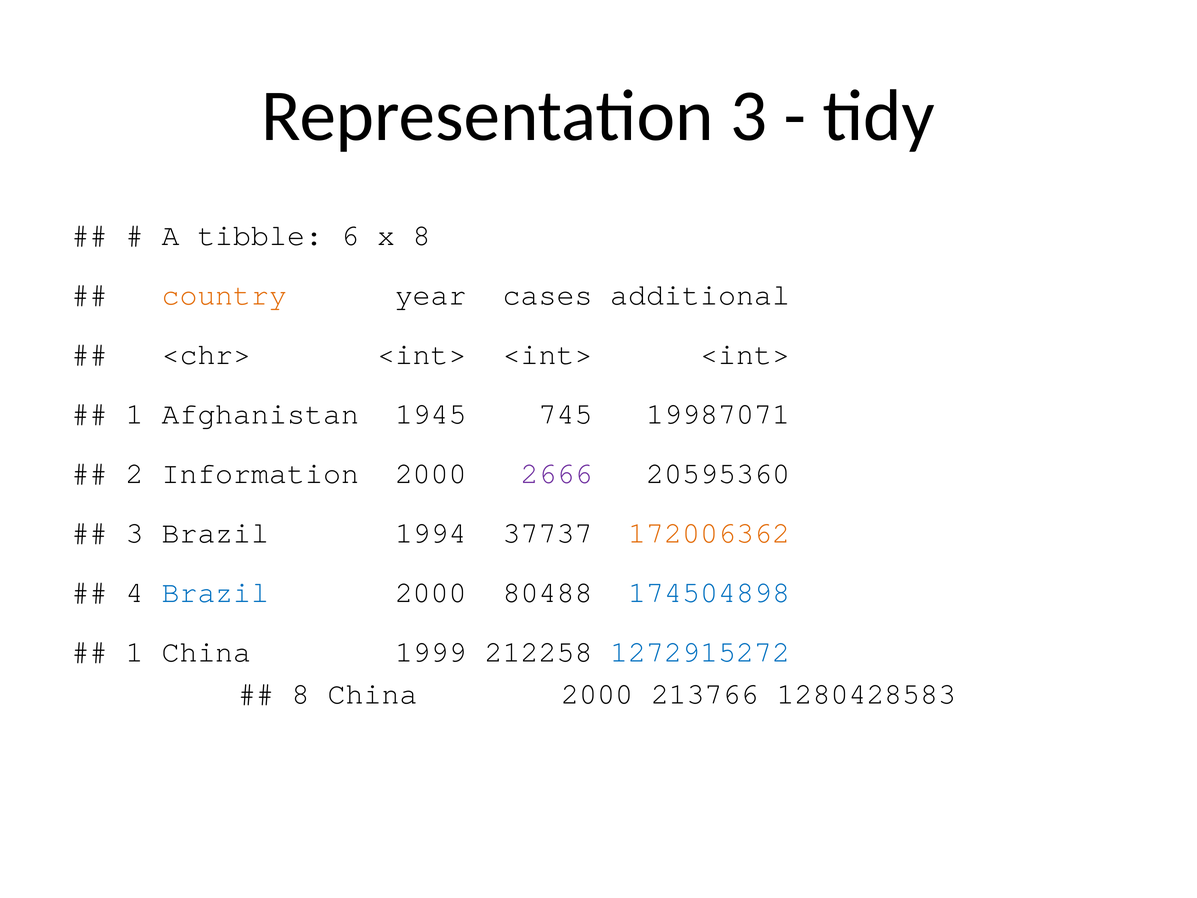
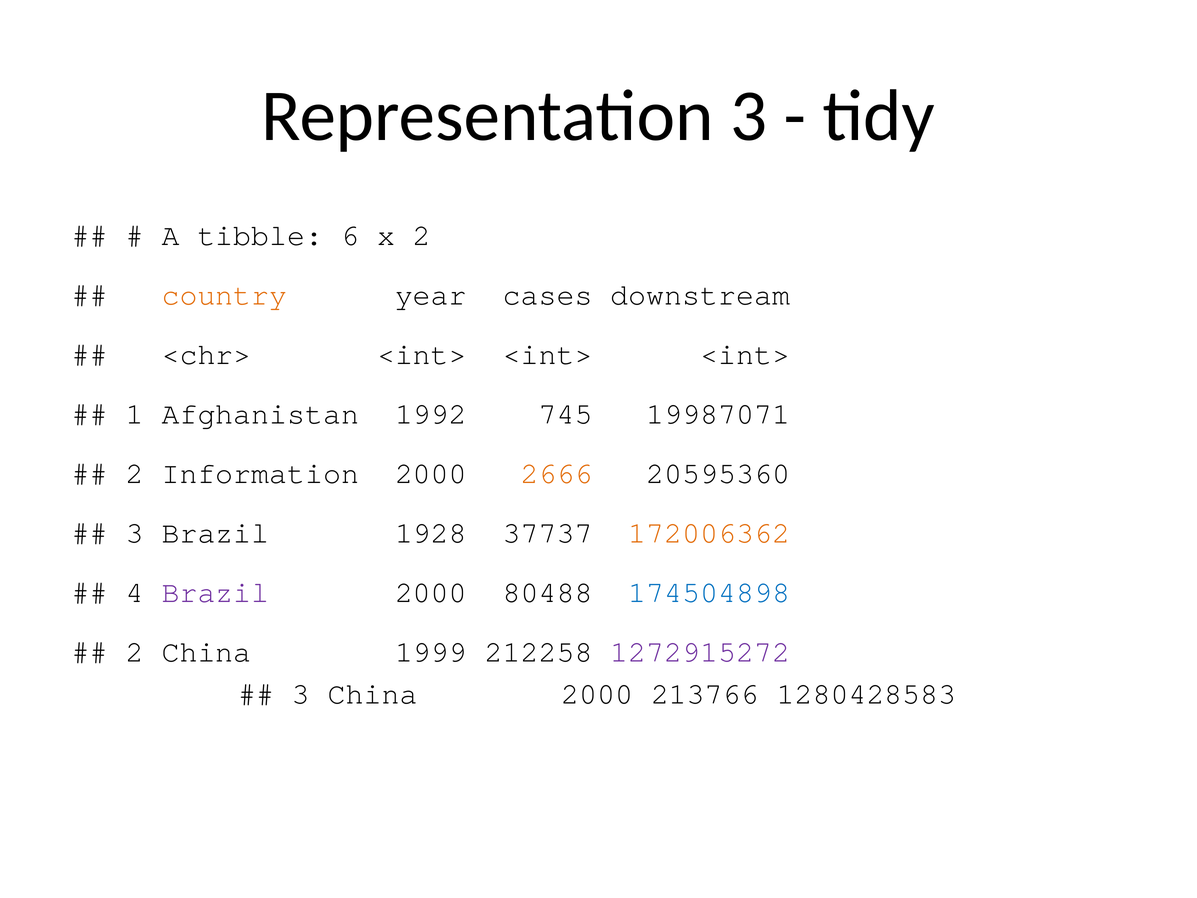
x 8: 8 -> 2
additional: additional -> downstream
1945: 1945 -> 1992
2666 colour: purple -> orange
1994: 1994 -> 1928
Brazil at (215, 592) colour: blue -> purple
1 at (135, 652): 1 -> 2
1272915272 colour: blue -> purple
8 at (301, 694): 8 -> 3
